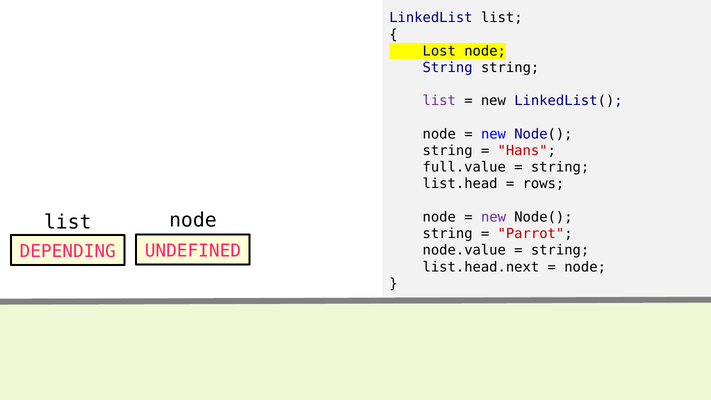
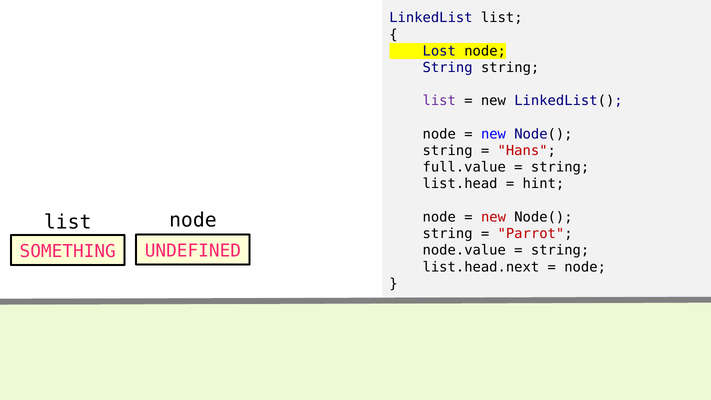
rows: rows -> hint
new at (493, 217) colour: purple -> red
DEPENDING: DEPENDING -> SOMETHING
